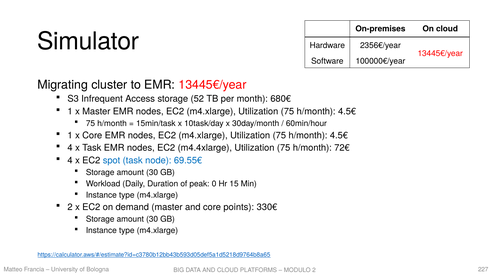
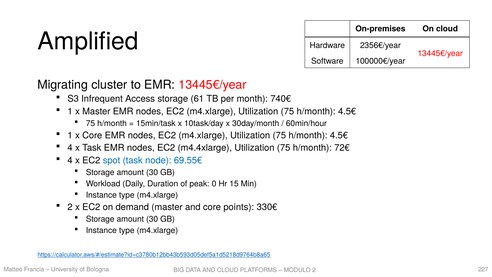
Simulator: Simulator -> Amplified
52: 52 -> 61
680€: 680€ -> 740€
